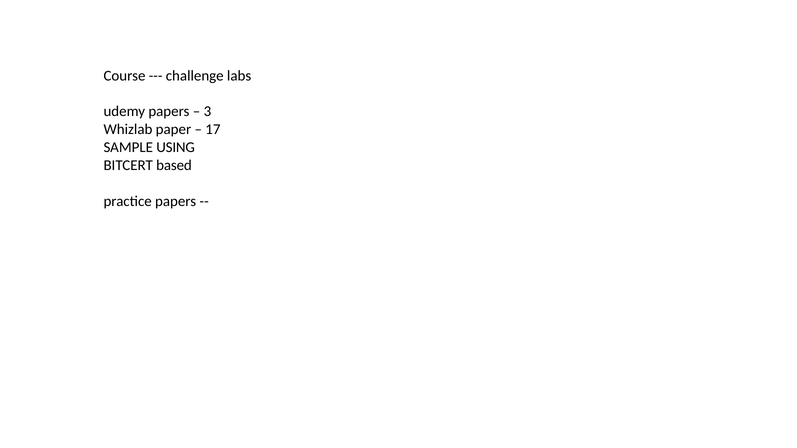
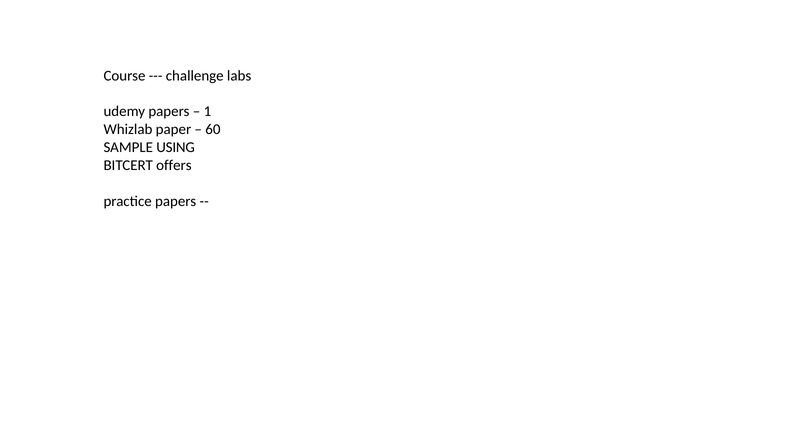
3: 3 -> 1
17: 17 -> 60
based: based -> offers
